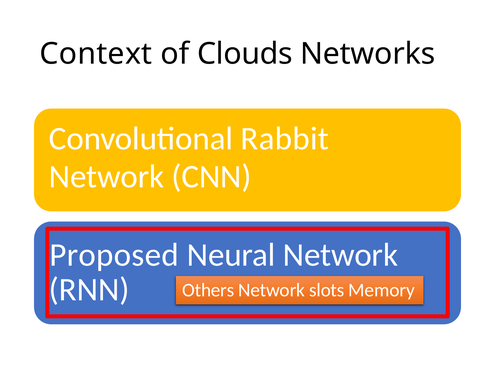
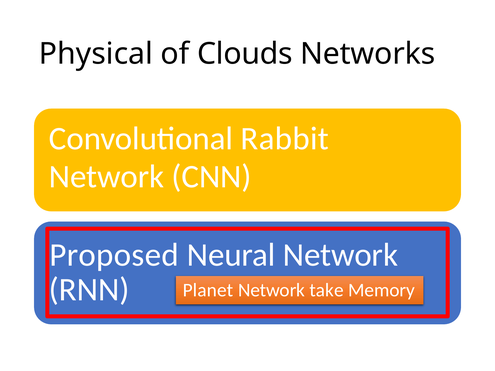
Context: Context -> Physical
Others: Others -> Planet
slots: slots -> take
